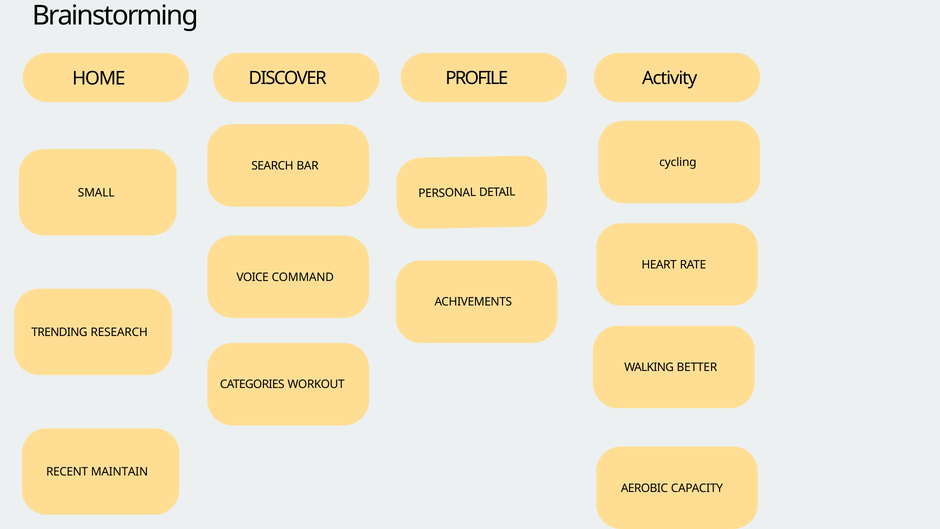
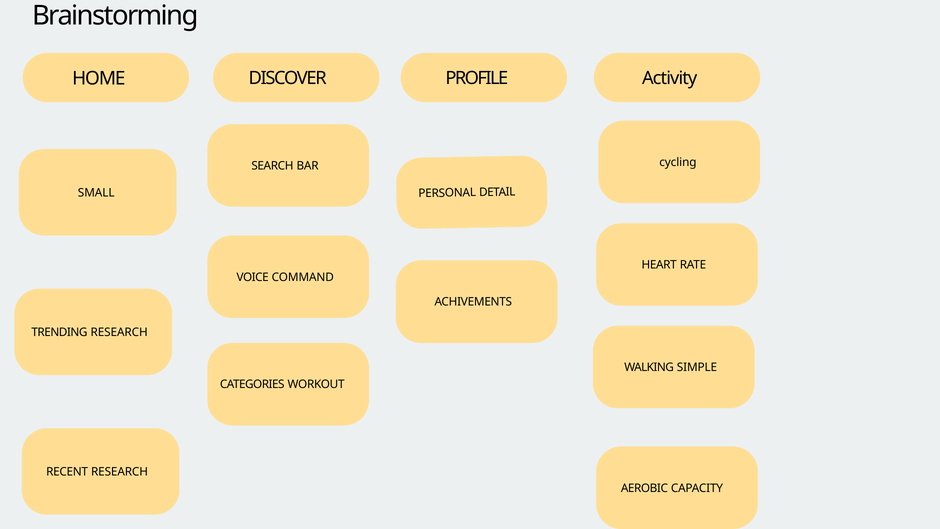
BETTER: BETTER -> SIMPLE
RECENT MAINTAIN: MAINTAIN -> RESEARCH
